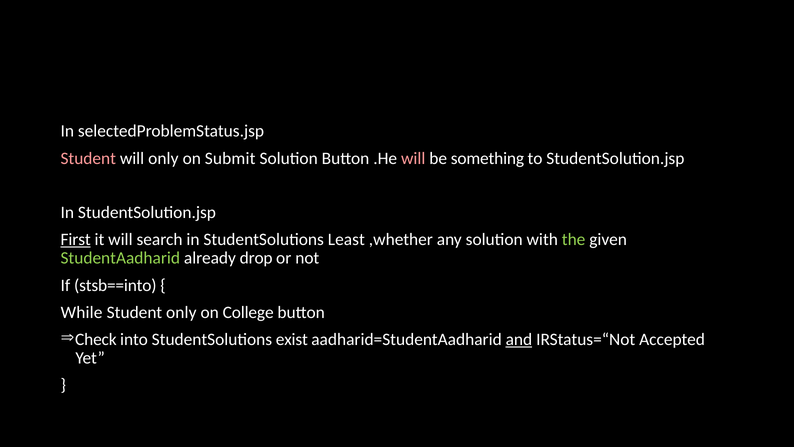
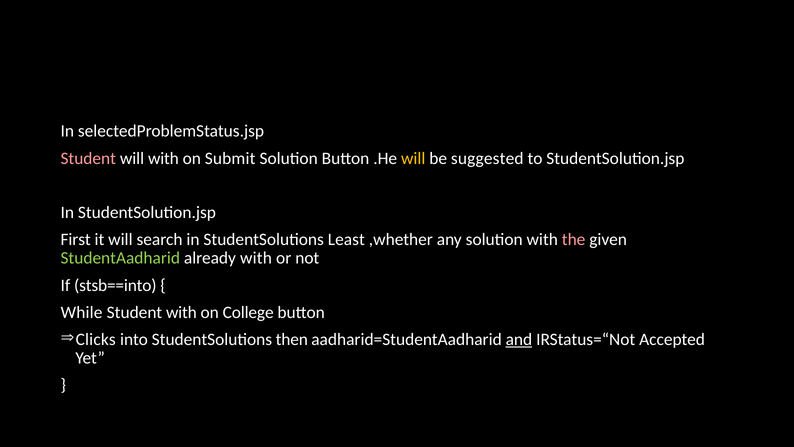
will only: only -> with
will at (413, 158) colour: pink -> yellow
something: something -> suggested
First underline: present -> none
the colour: light green -> pink
already drop: drop -> with
Student only: only -> with
Check: Check -> Clicks
exist: exist -> then
